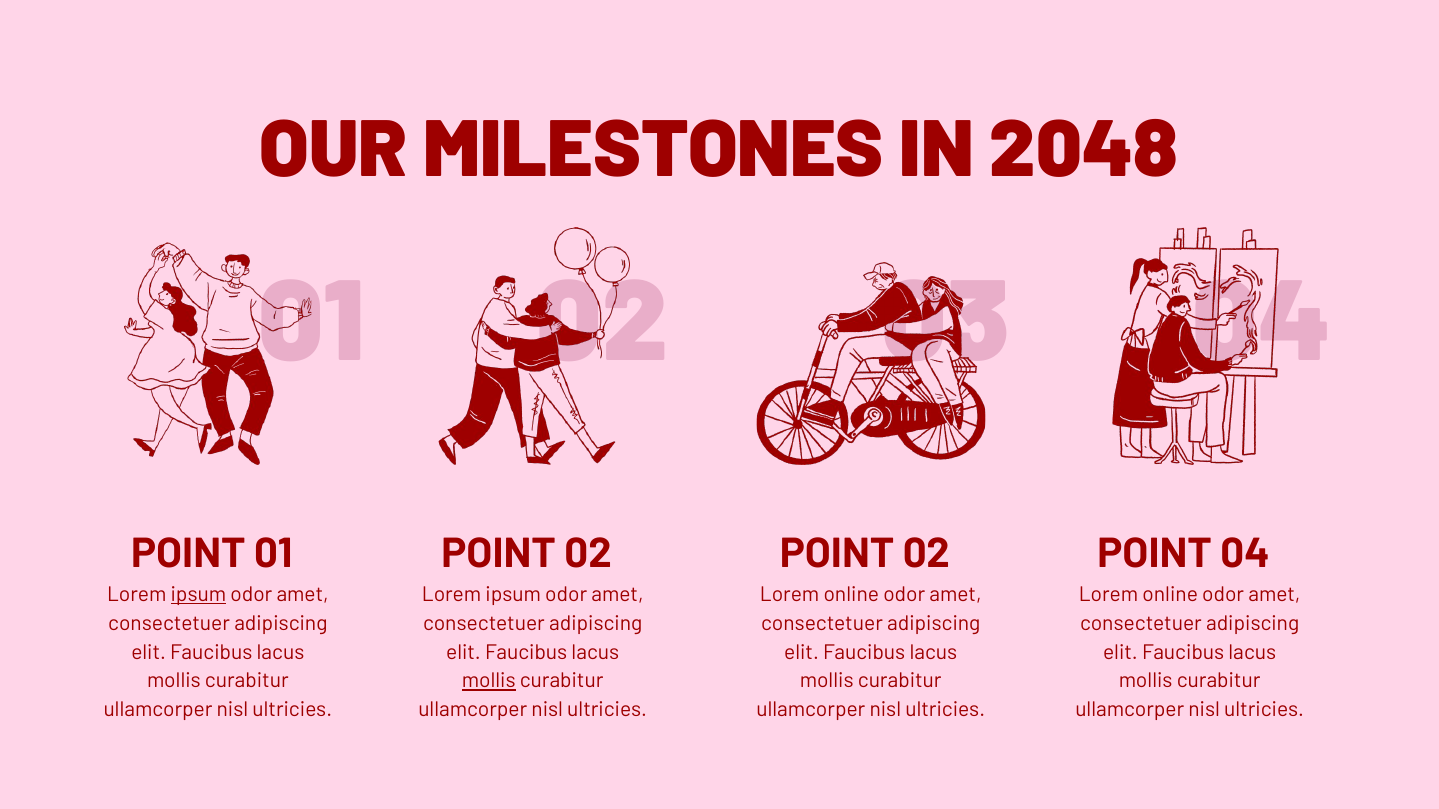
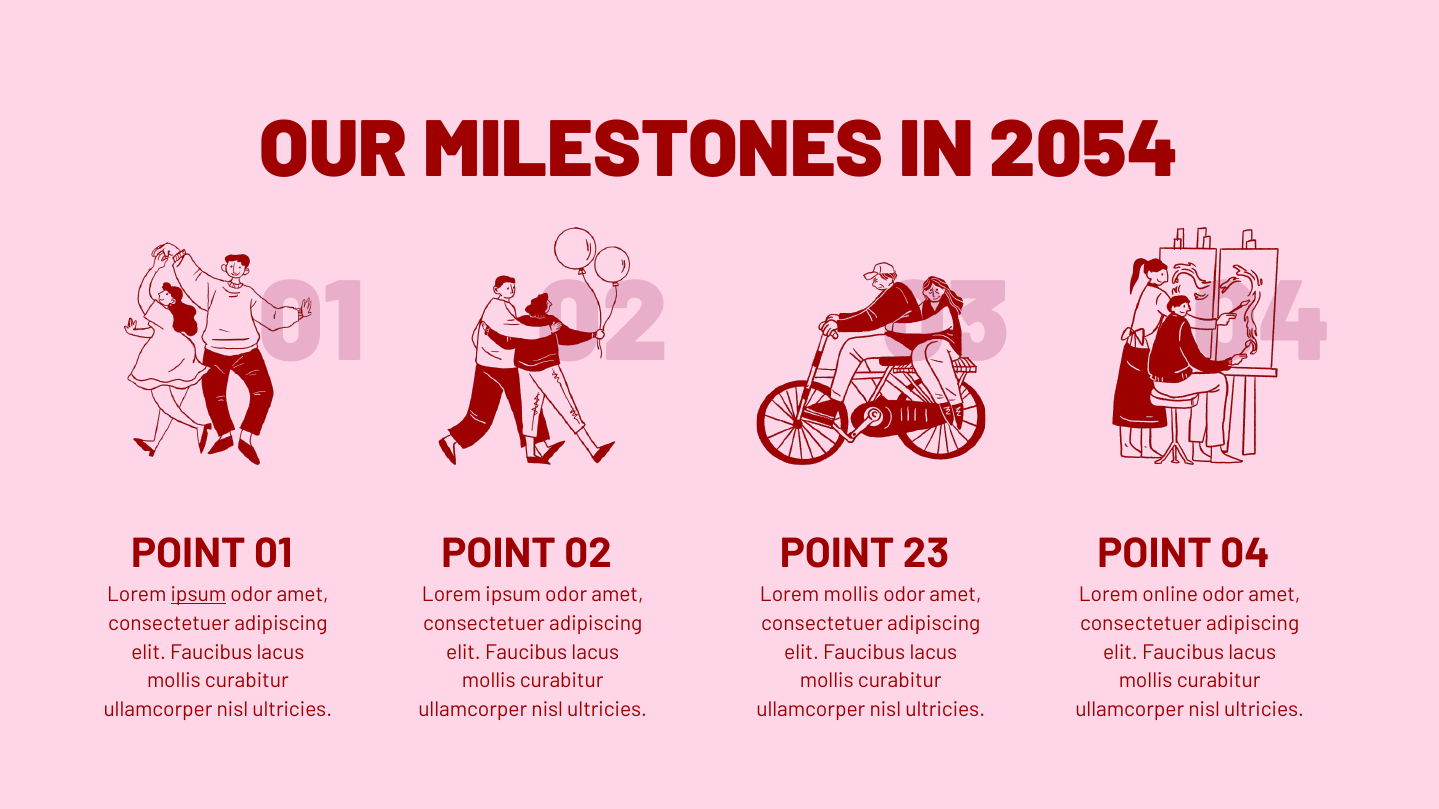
2048: 2048 -> 2054
02 at (926, 554): 02 -> 23
online at (851, 595): online -> mollis
mollis at (489, 681) underline: present -> none
